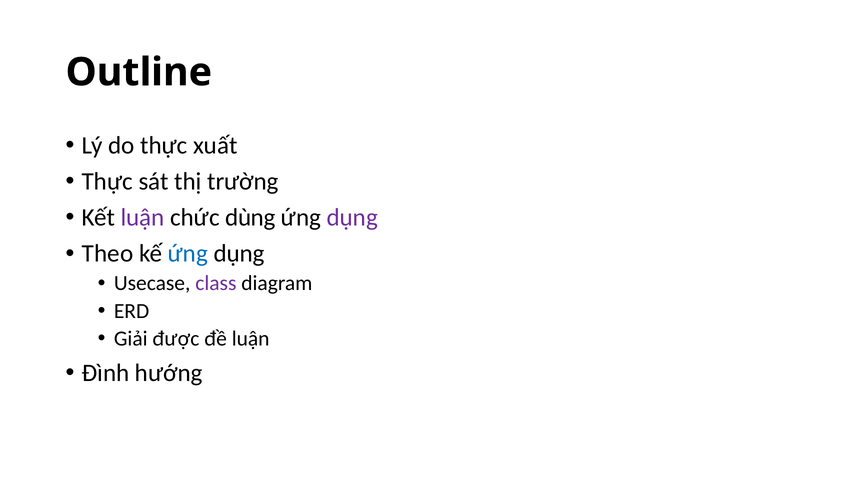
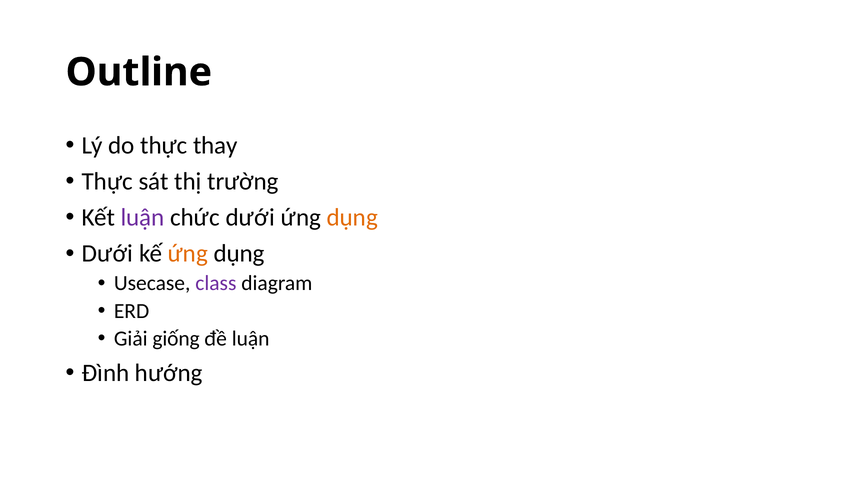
xuất: xuất -> thay
chức dùng: dùng -> dưới
dụng at (352, 218) colour: purple -> orange
Theo at (107, 254): Theo -> Dưới
ứng at (188, 254) colour: blue -> orange
được: được -> giống
